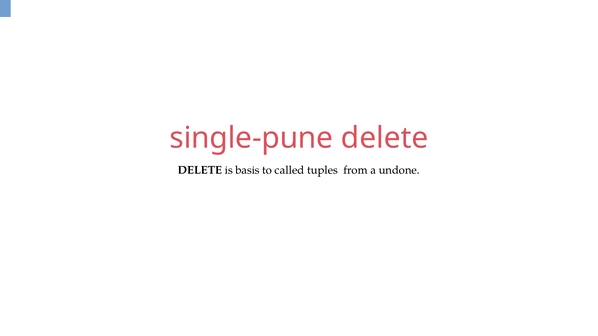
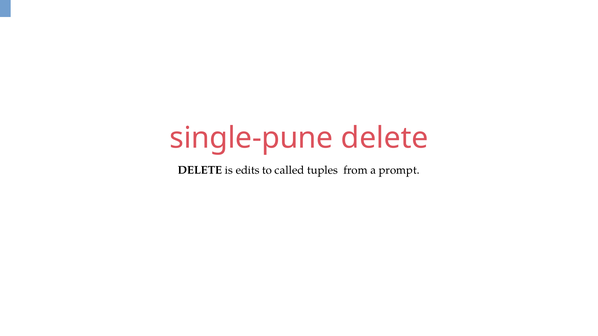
basis: basis -> edits
undone: undone -> prompt
